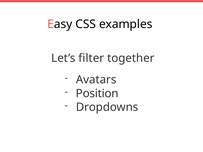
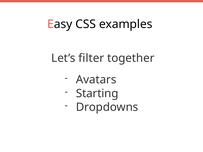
Position: Position -> Starting
